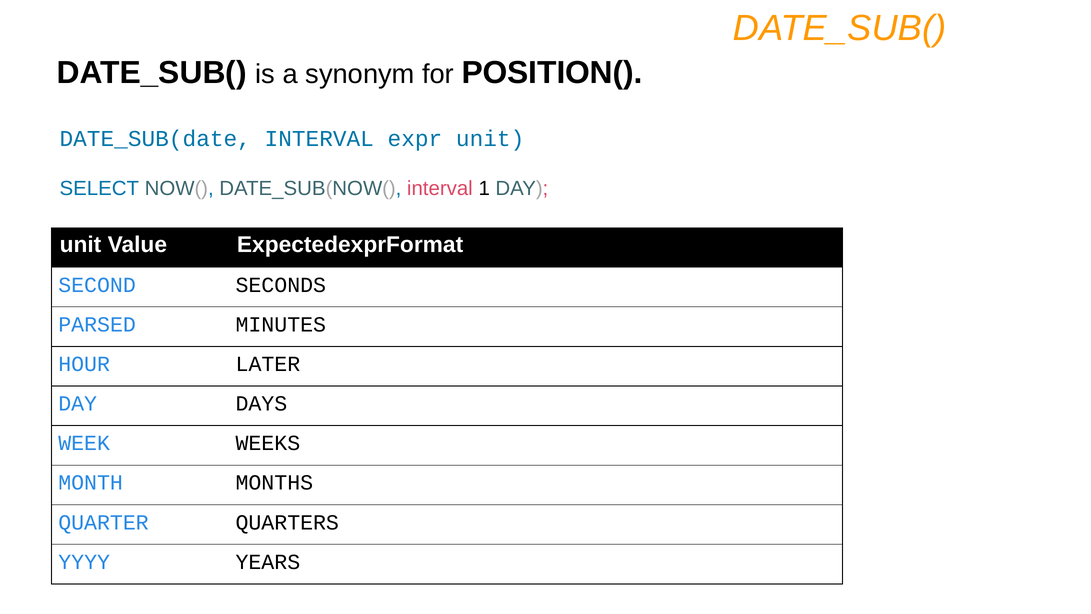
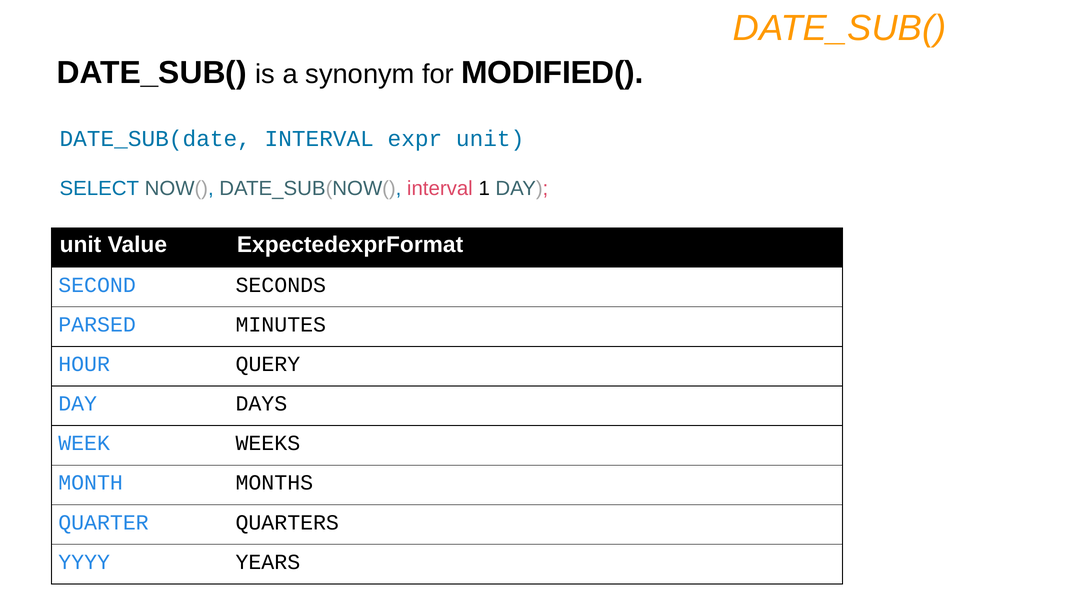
POSITION(: POSITION( -> MODIFIED(
LATER: LATER -> QUERY
